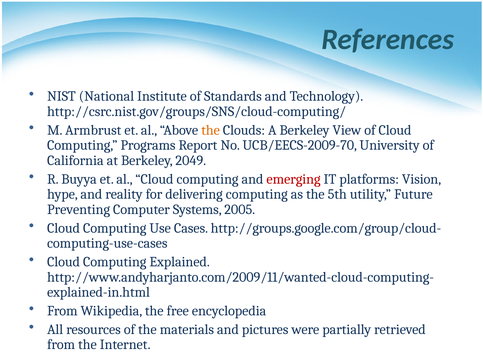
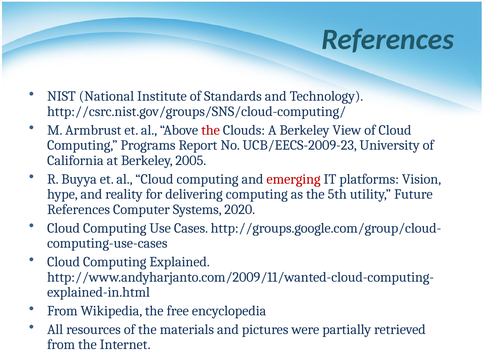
the at (211, 130) colour: orange -> red
UCB/EECS-2009-70: UCB/EECS-2009-70 -> UCB/EECS-2009-23
2049: 2049 -> 2005
Preventing at (79, 210): Preventing -> References
2005: 2005 -> 2020
